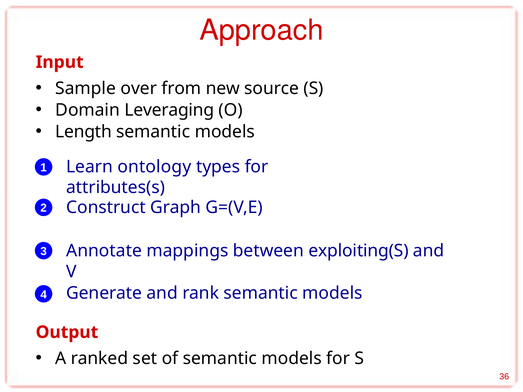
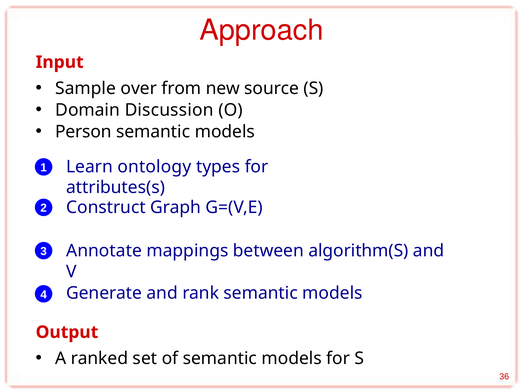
Leveraging: Leveraging -> Discussion
Length: Length -> Person
exploiting(S: exploiting(S -> algorithm(S
